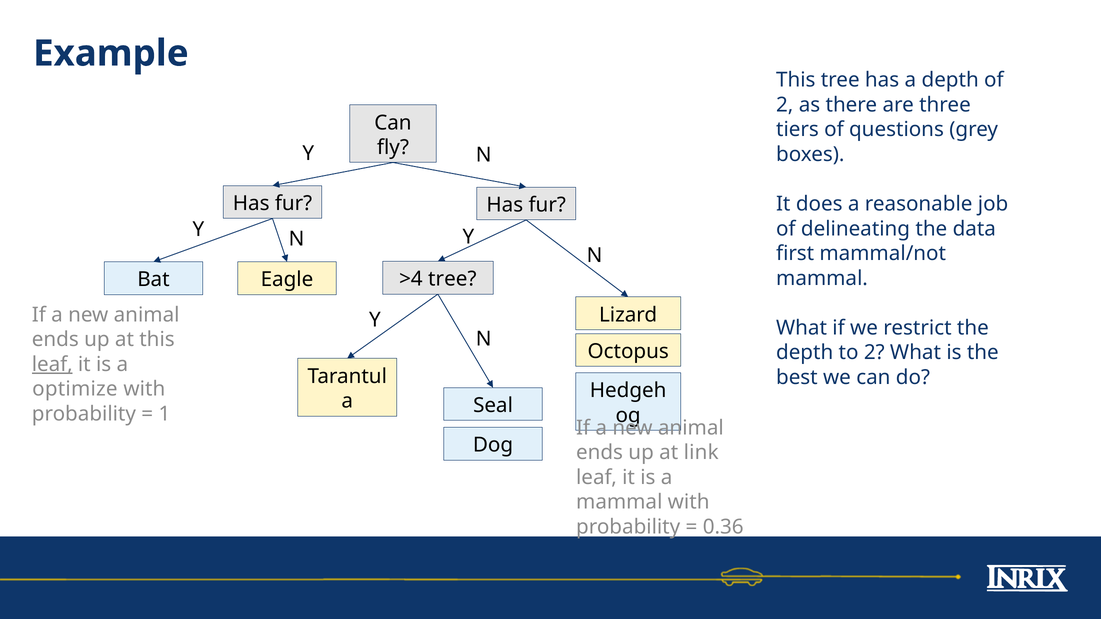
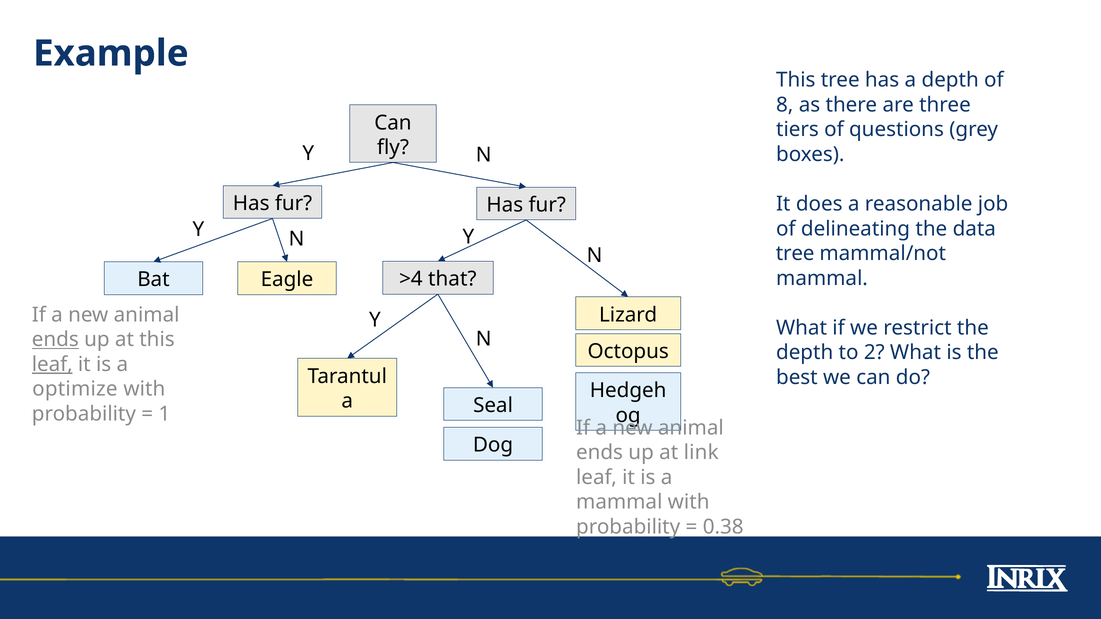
2 at (785, 105): 2 -> 8
first at (795, 254): first -> tree
>4 tree: tree -> that
ends at (55, 340) underline: none -> present
0.36: 0.36 -> 0.38
